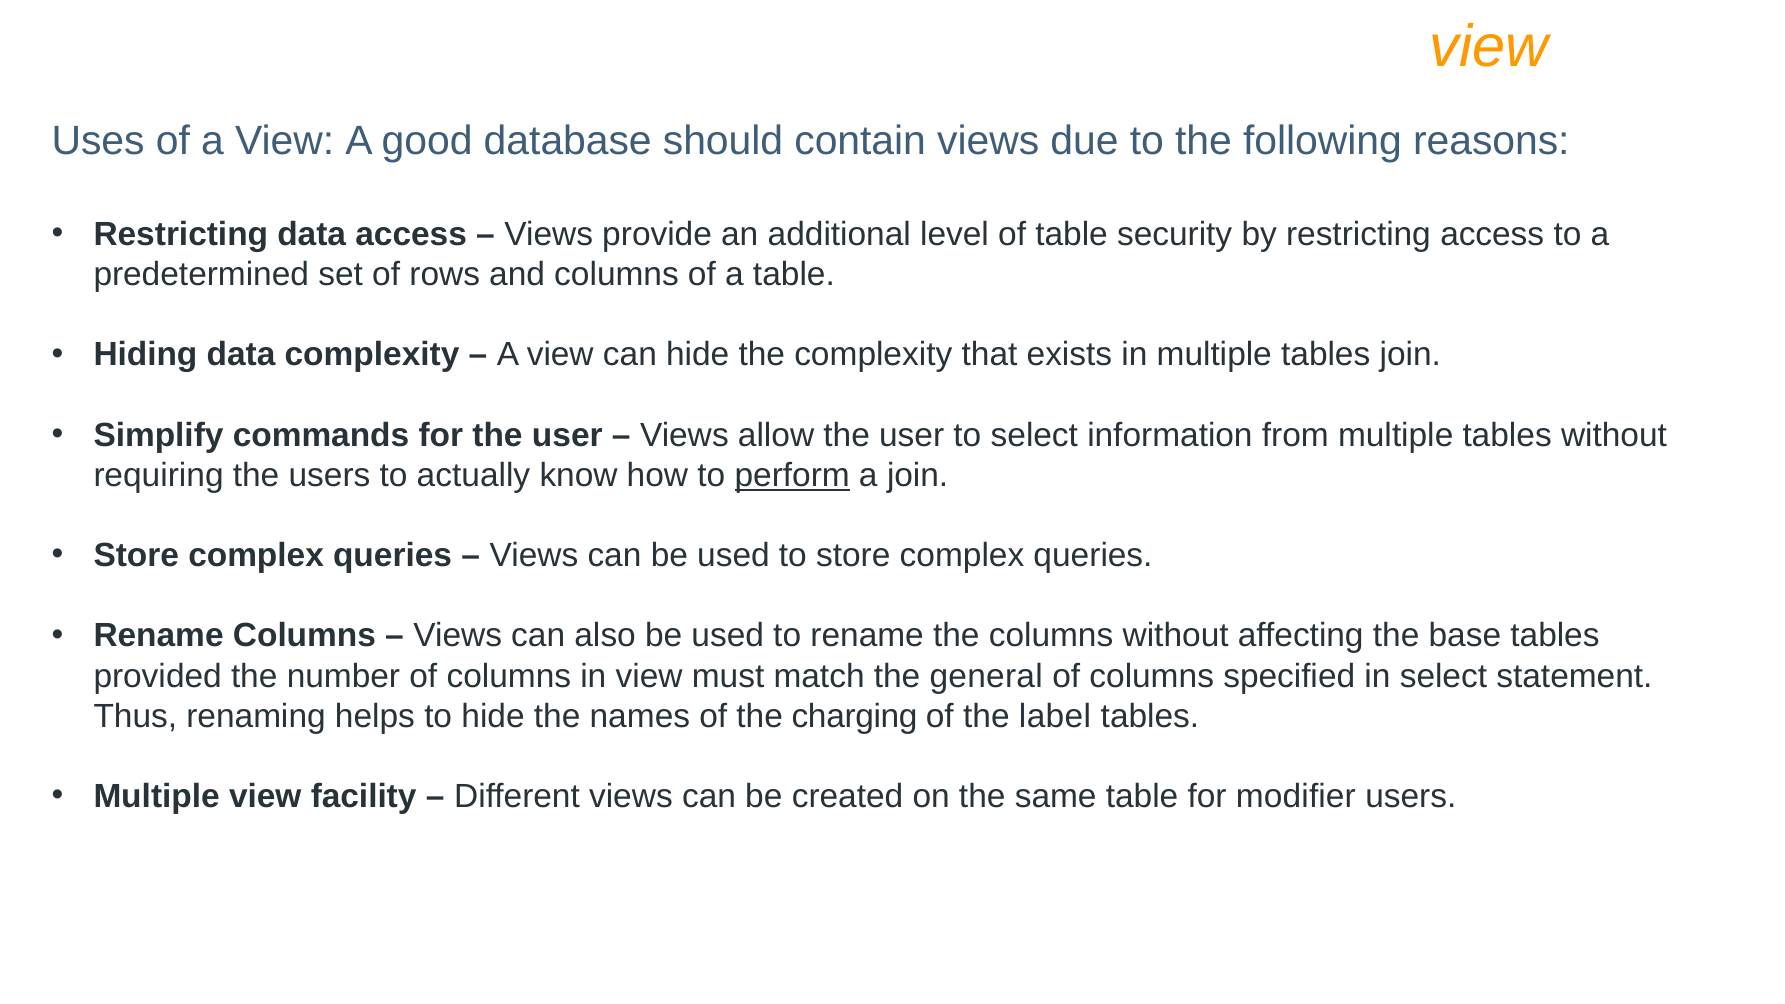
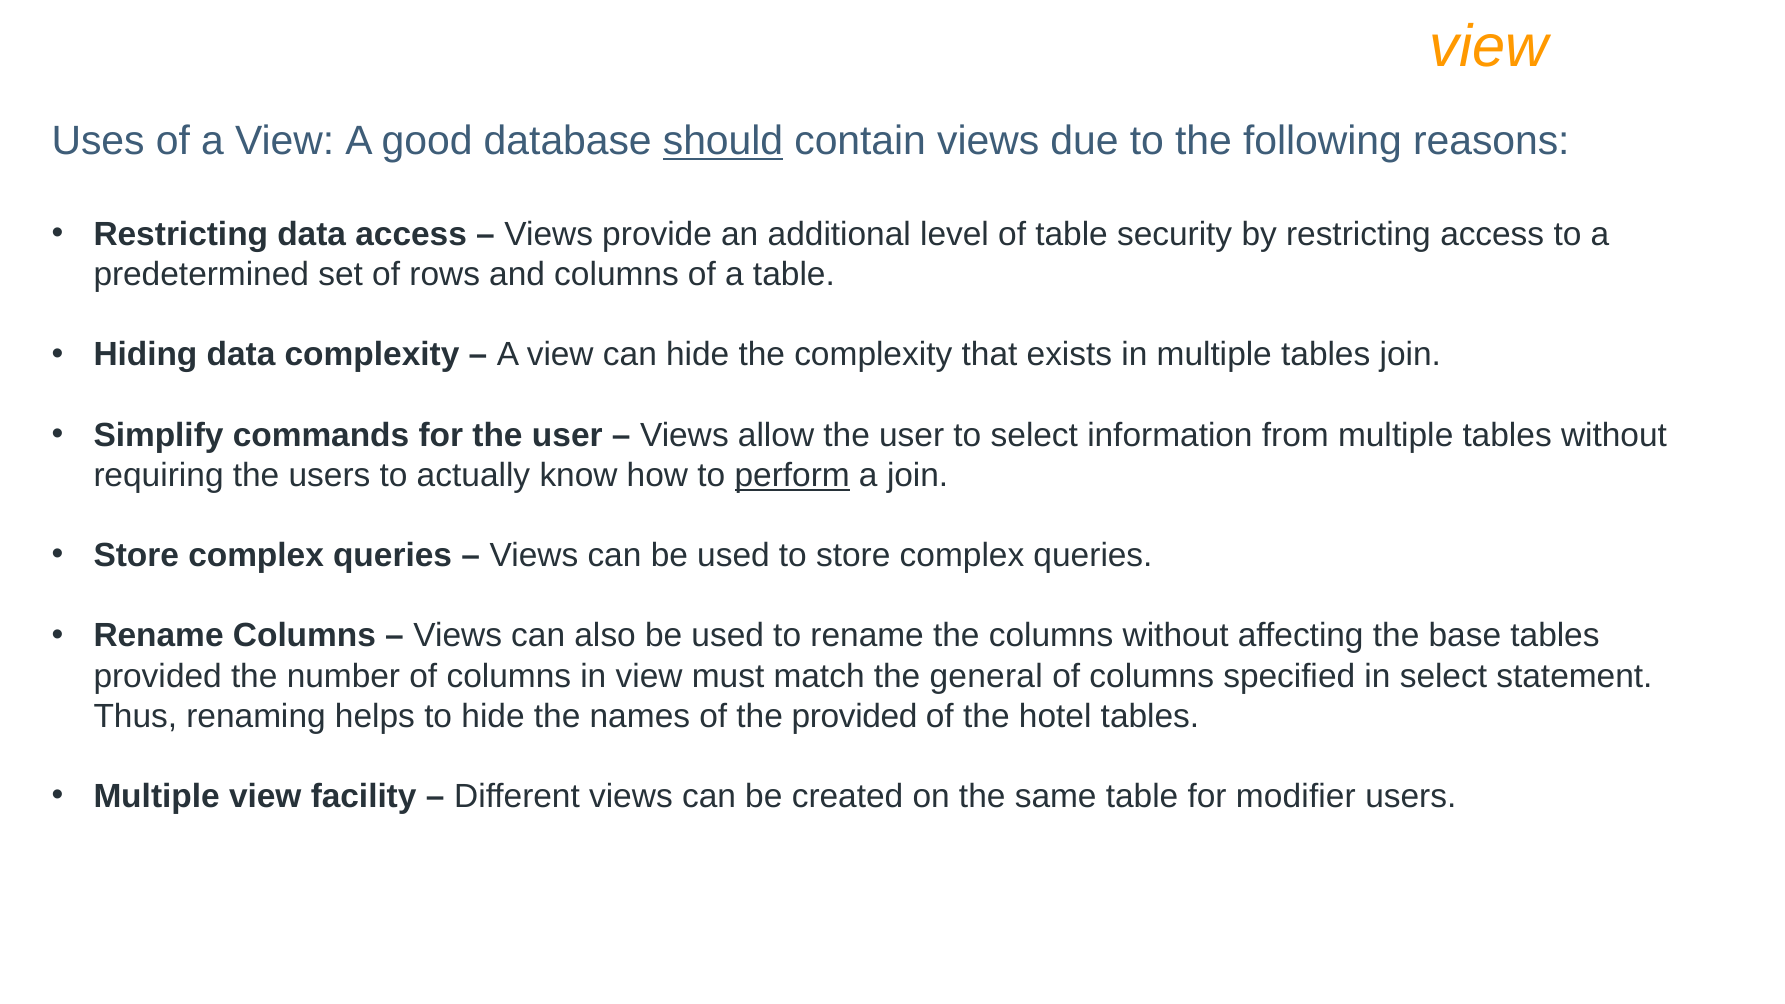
should underline: none -> present
the charging: charging -> provided
label: label -> hotel
